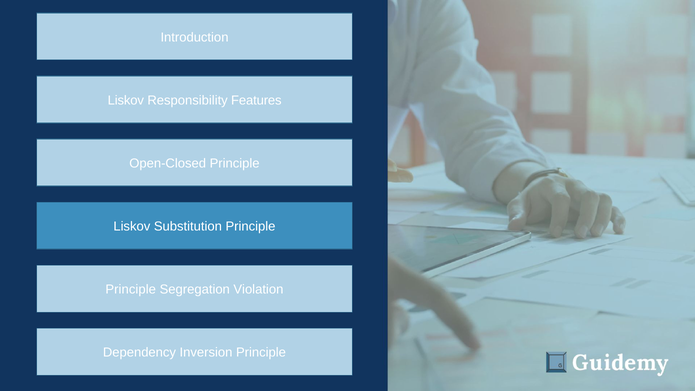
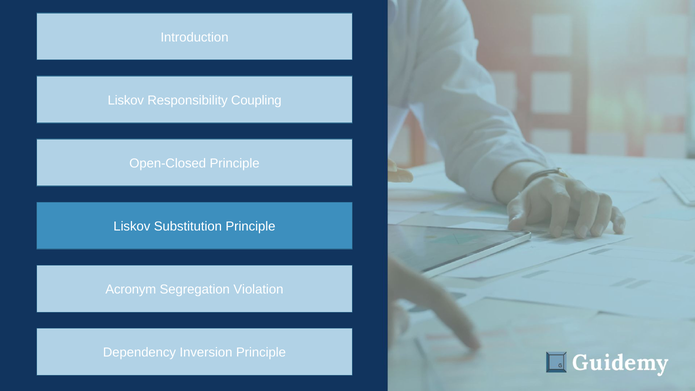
Features: Features -> Coupling
Principle at (131, 290): Principle -> Acronym
